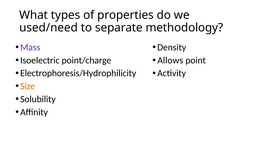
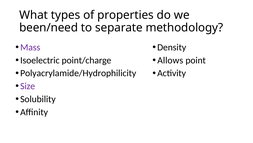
used/need: used/need -> been/need
Electrophoresis/Hydrophilicity: Electrophoresis/Hydrophilicity -> Polyacrylamide/Hydrophilicity
Size colour: orange -> purple
